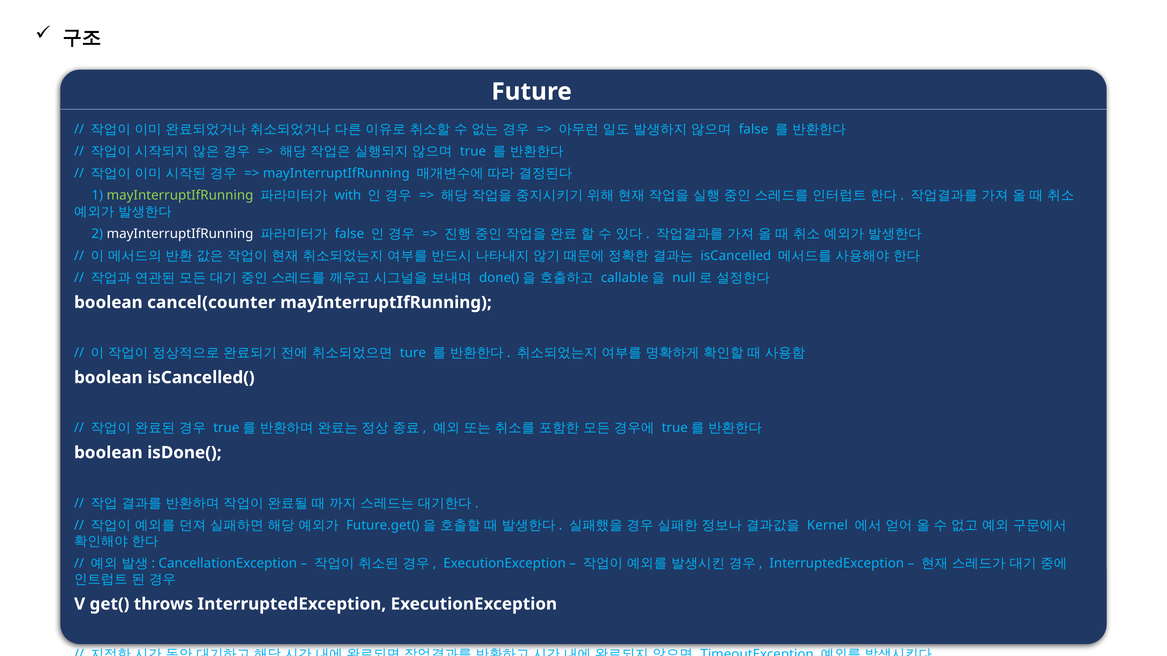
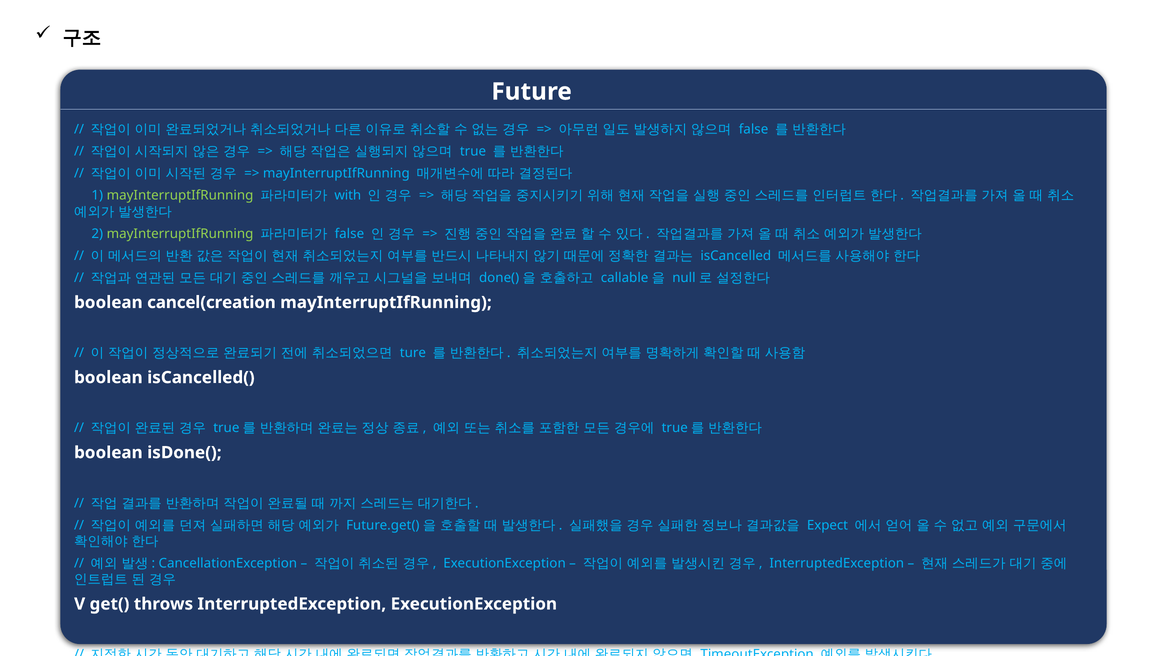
mayInterruptIfRunning at (180, 234) colour: white -> light green
cancel(counter: cancel(counter -> cancel(creation
Kernel: Kernel -> Expect
